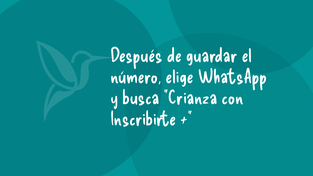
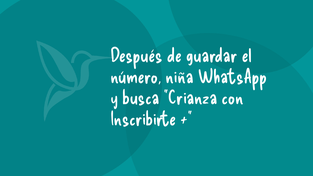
elige: elige -> niña
